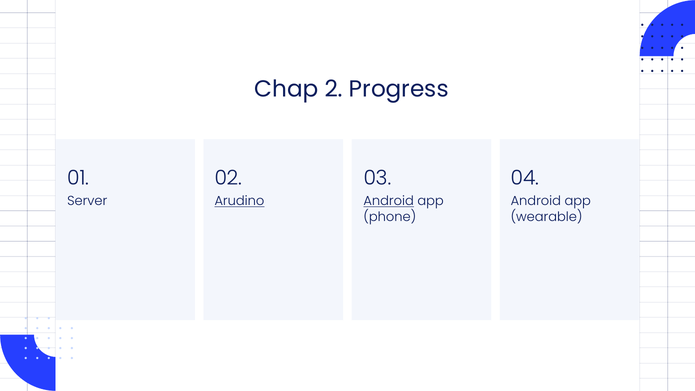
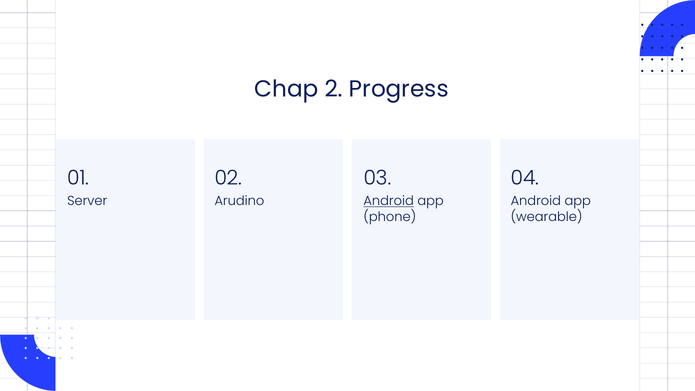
Arudino underline: present -> none
